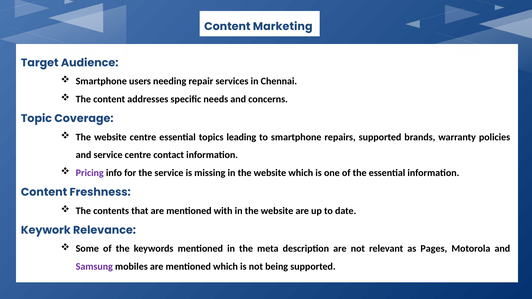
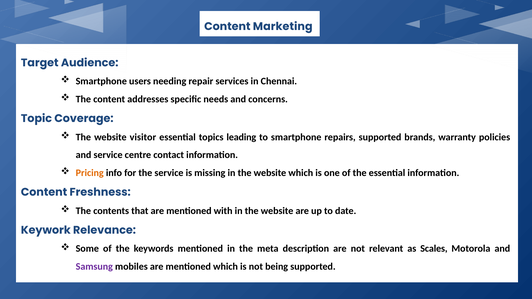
website centre: centre -> visitor
Pricing colour: purple -> orange
Pages: Pages -> Scales
